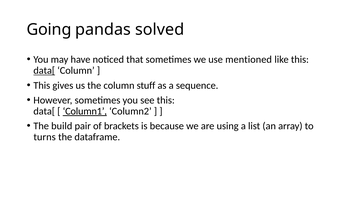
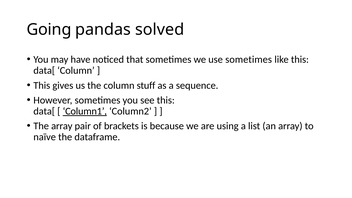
use mentioned: mentioned -> sometimes
data[ at (44, 71) underline: present -> none
The build: build -> array
turns: turns -> naïve
